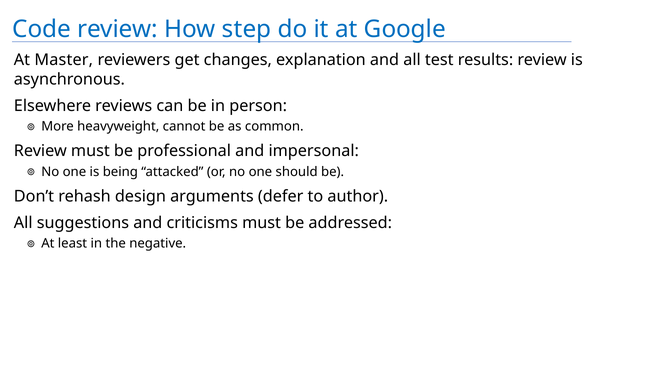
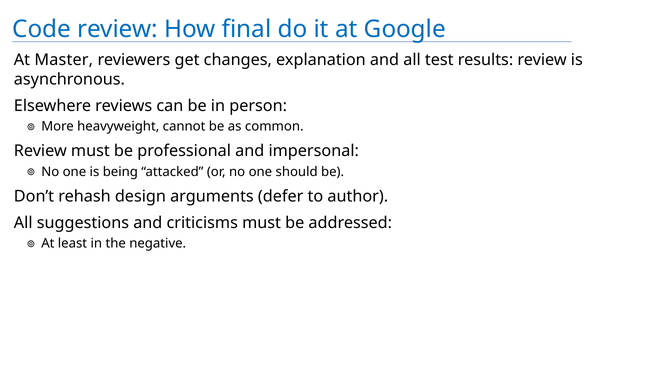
step: step -> final
